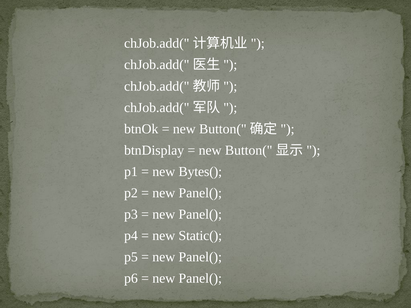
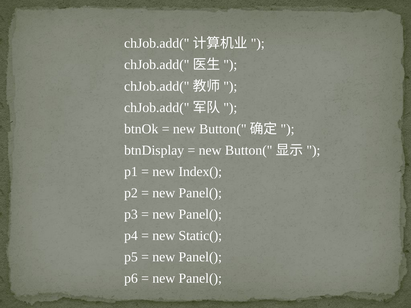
Bytes(: Bytes( -> Index(
